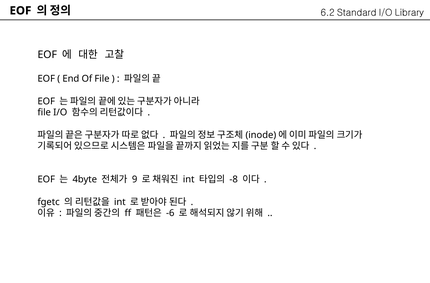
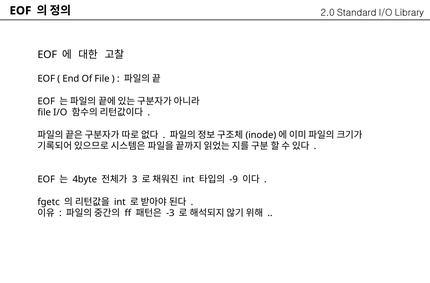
6.2: 6.2 -> 2.0
9: 9 -> 3
-8: -8 -> -9
-6: -6 -> -3
